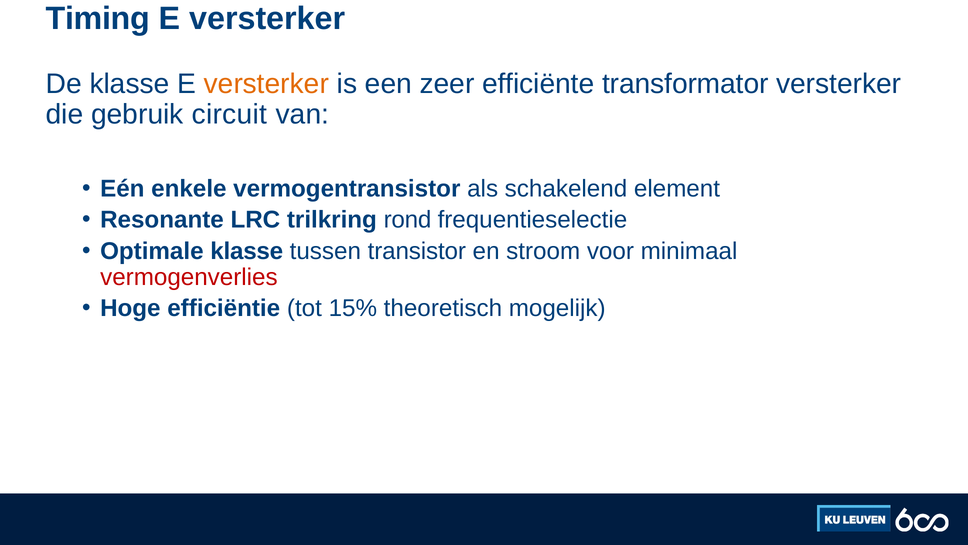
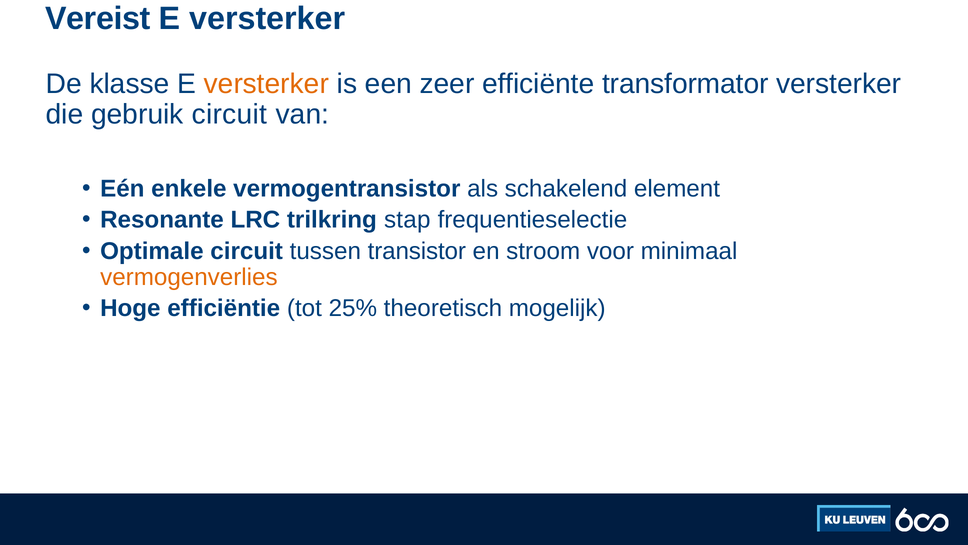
Timing: Timing -> Vereist
rond: rond -> stap
Optimale klasse: klasse -> circuit
vermogenverlies colour: red -> orange
15%: 15% -> 25%
